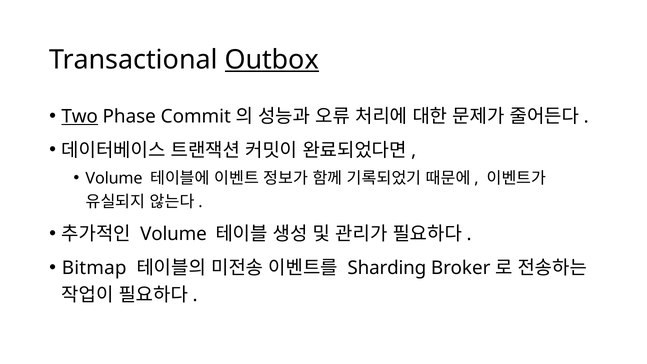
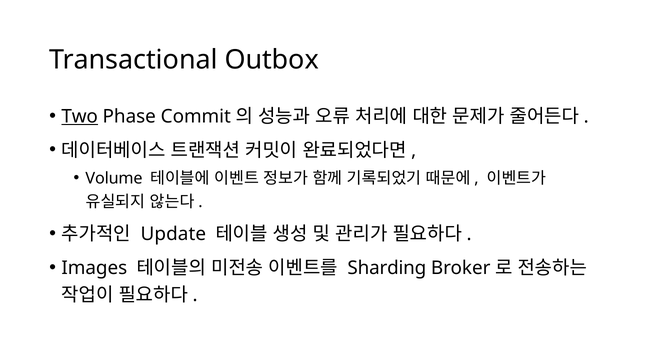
Outbox underline: present -> none
Volume at (173, 234): Volume -> Update
Bitmap: Bitmap -> Images
